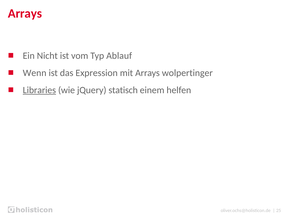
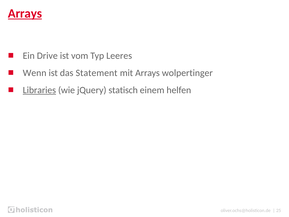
Arrays at (25, 13) underline: none -> present
Nicht: Nicht -> Drive
Ablauf: Ablauf -> Leeres
Expression: Expression -> Statement
